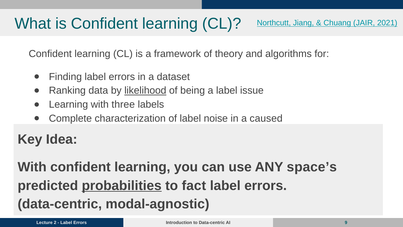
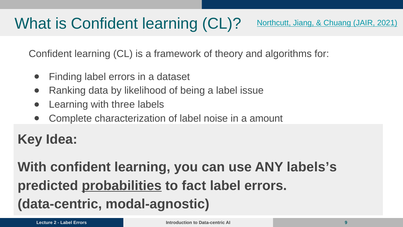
likelihood underline: present -> none
caused: caused -> amount
space’s: space’s -> labels’s
